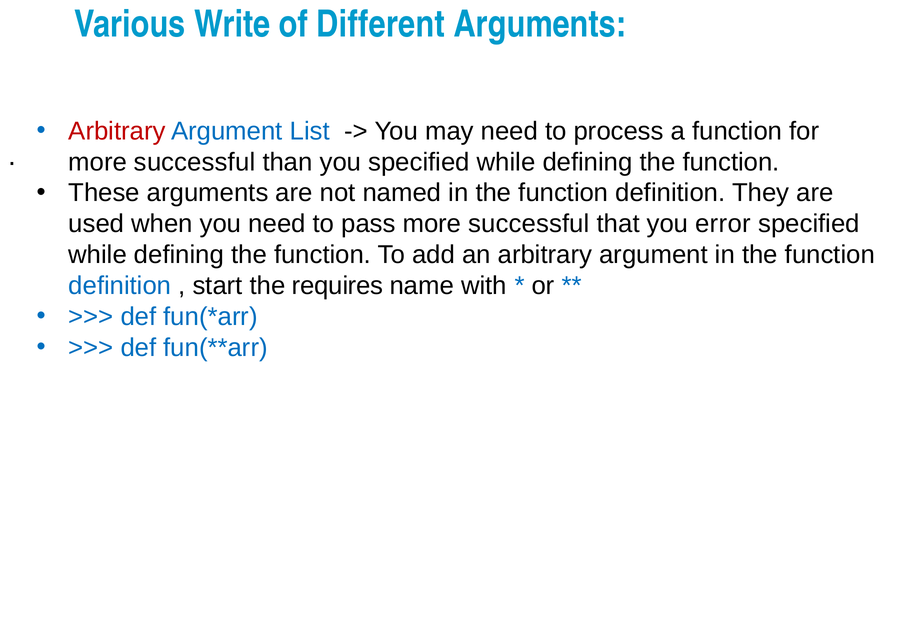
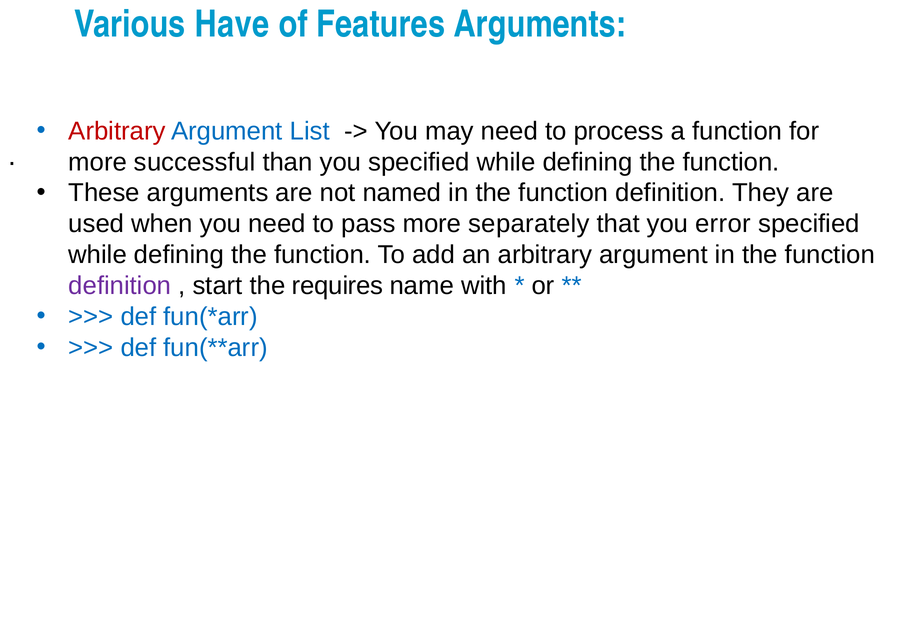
Write: Write -> Have
Different: Different -> Features
pass more successful: successful -> separately
definition at (120, 286) colour: blue -> purple
